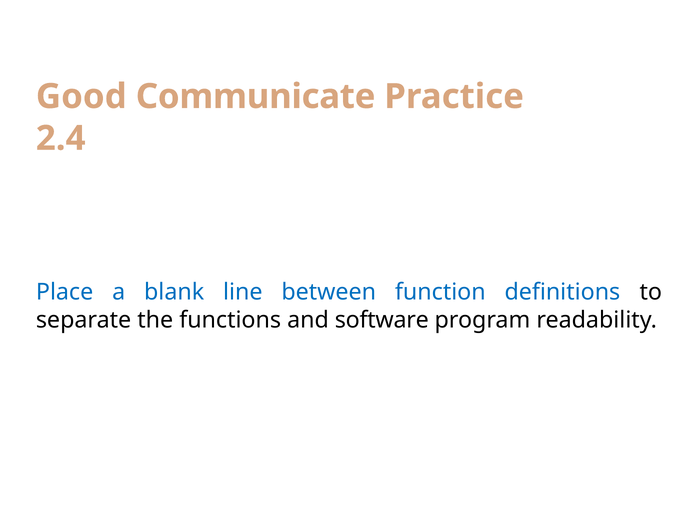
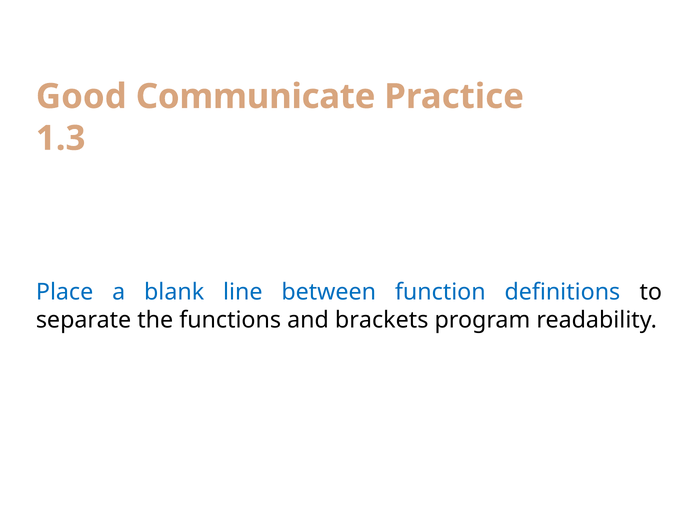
2.4: 2.4 -> 1.3
software: software -> brackets
